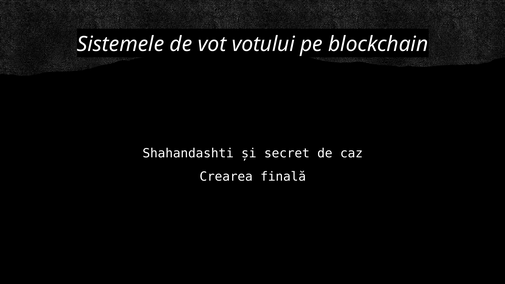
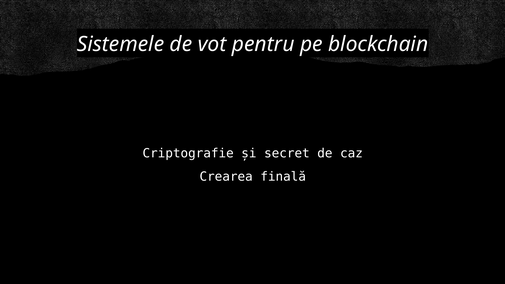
votului: votului -> pentru
Shahandashti: Shahandashti -> Criptografie
